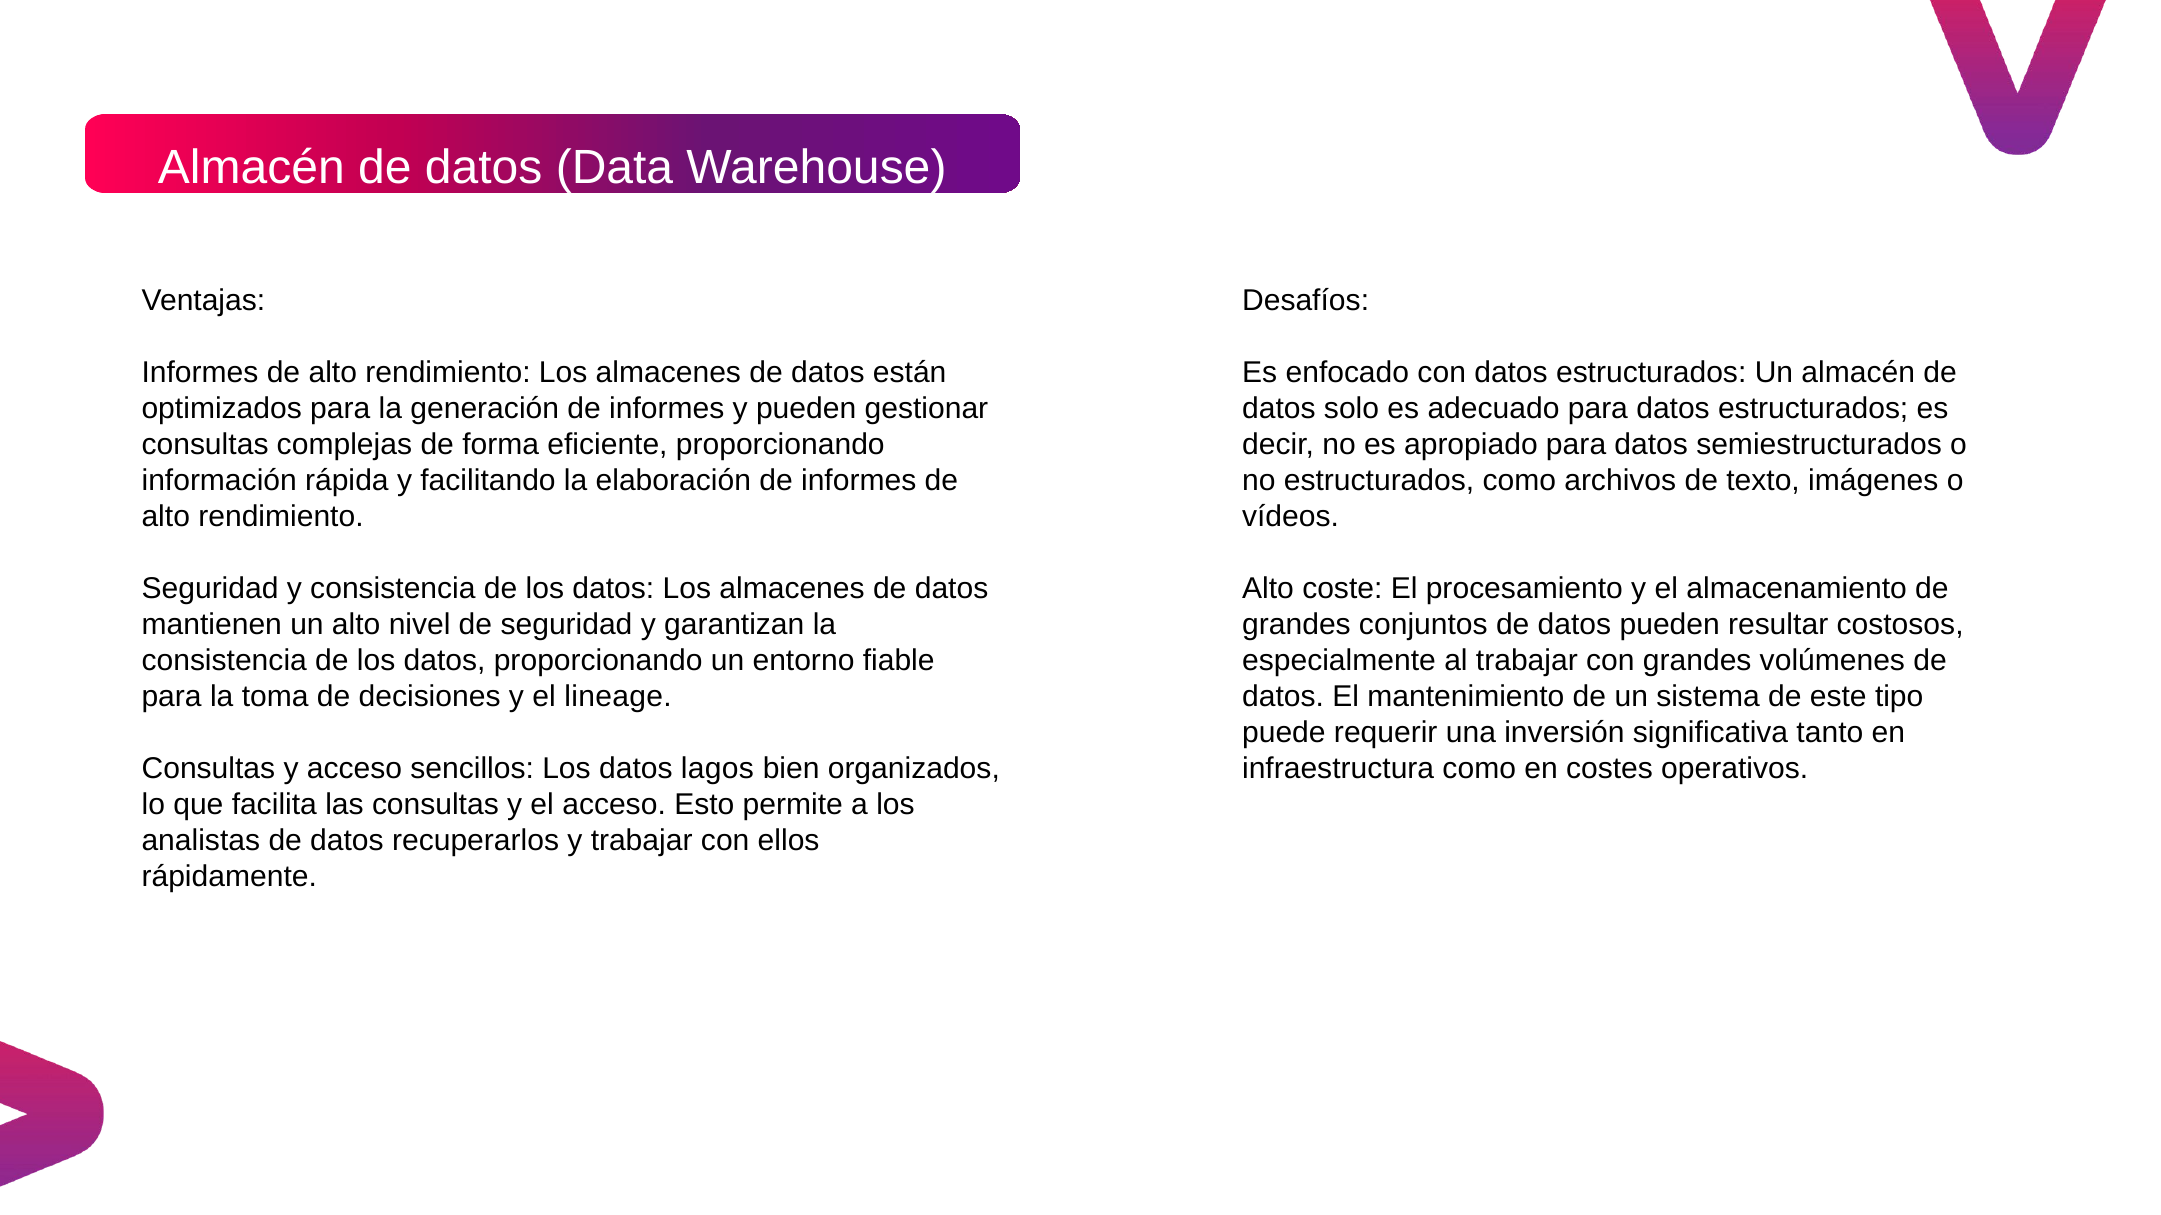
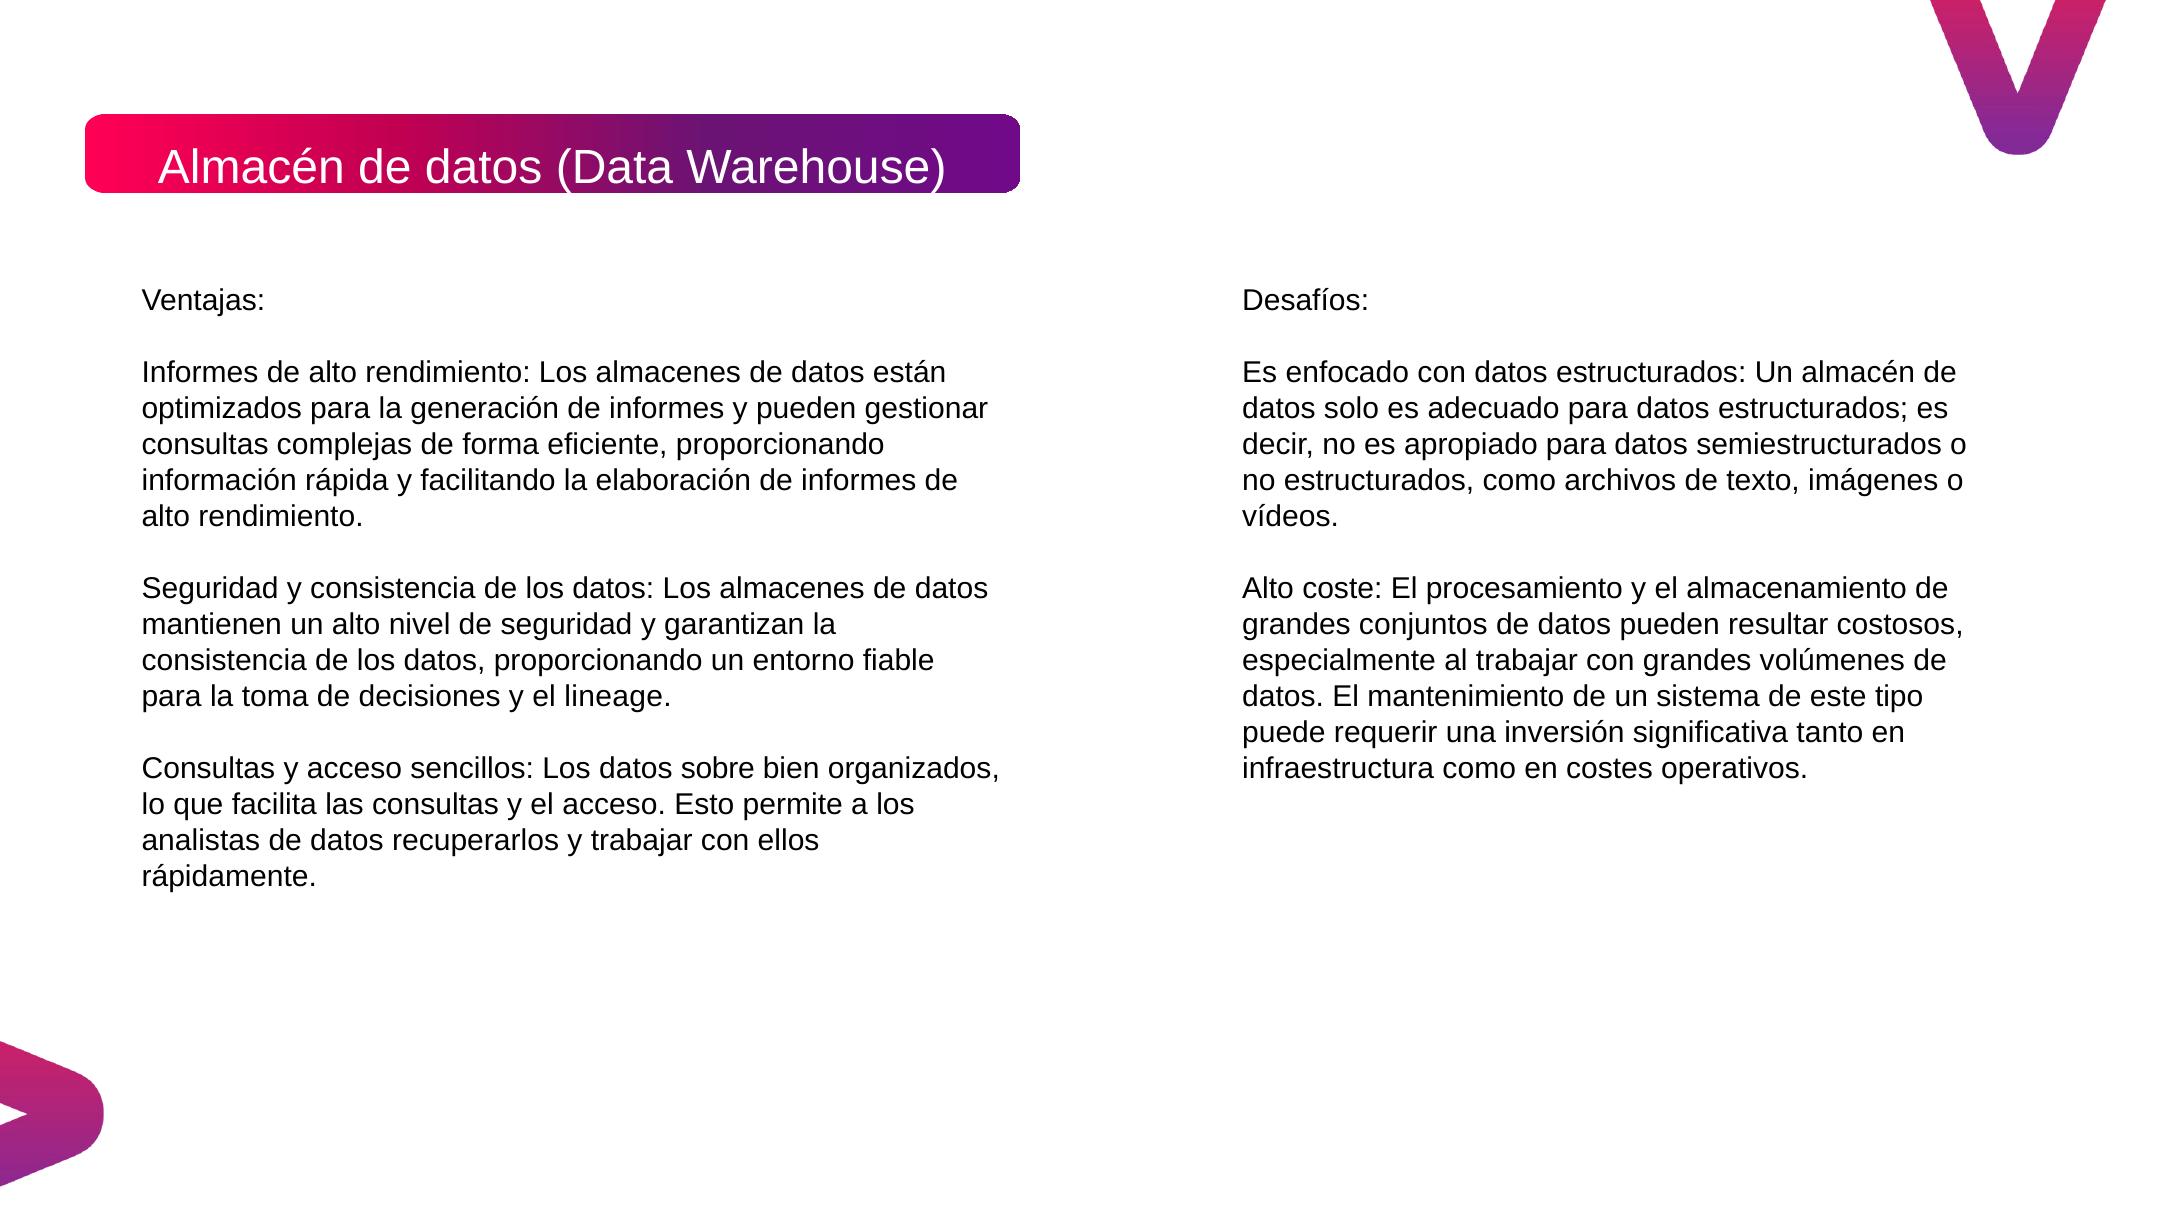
lagos: lagos -> sobre
